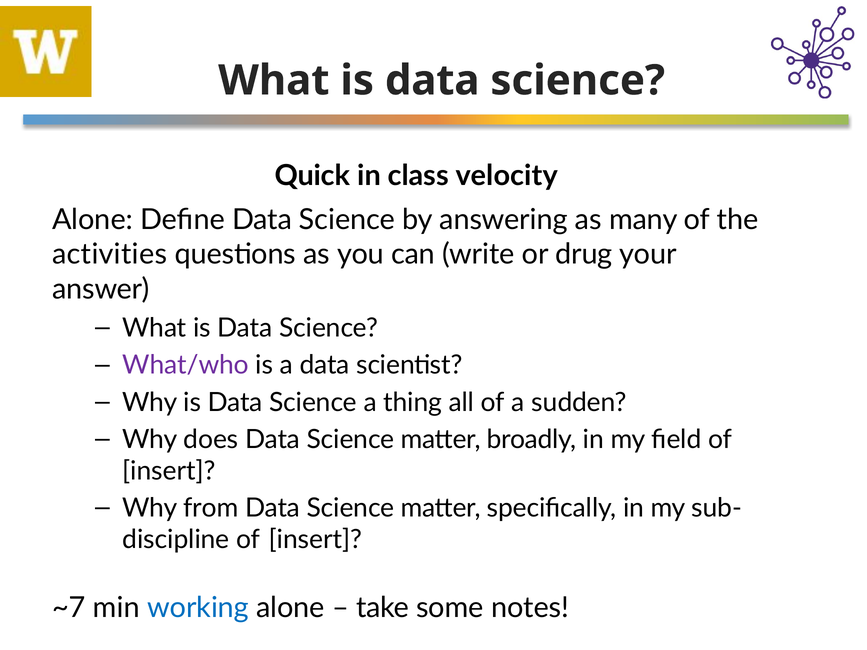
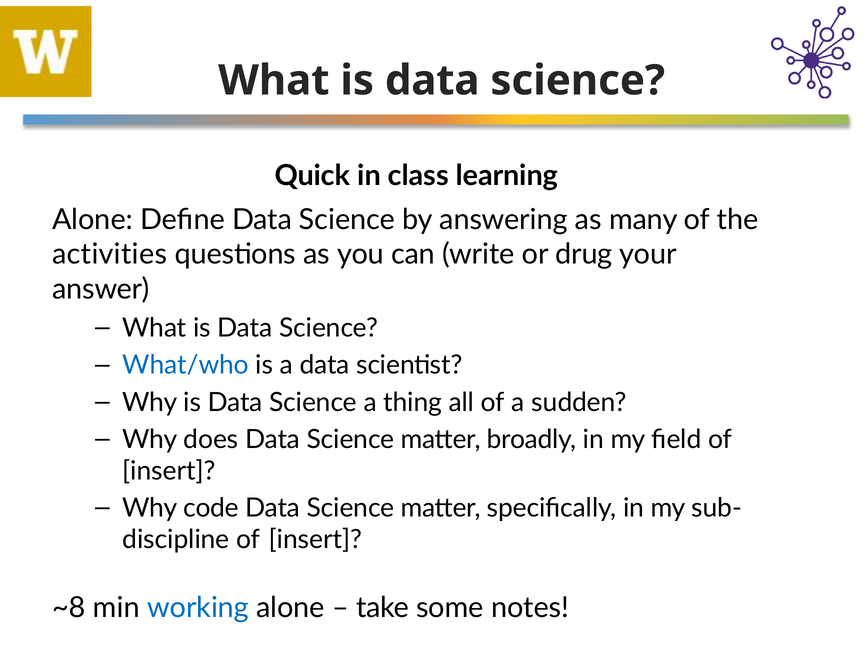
velocity: velocity -> learning
What/who colour: purple -> blue
from: from -> code
~7: ~7 -> ~8
